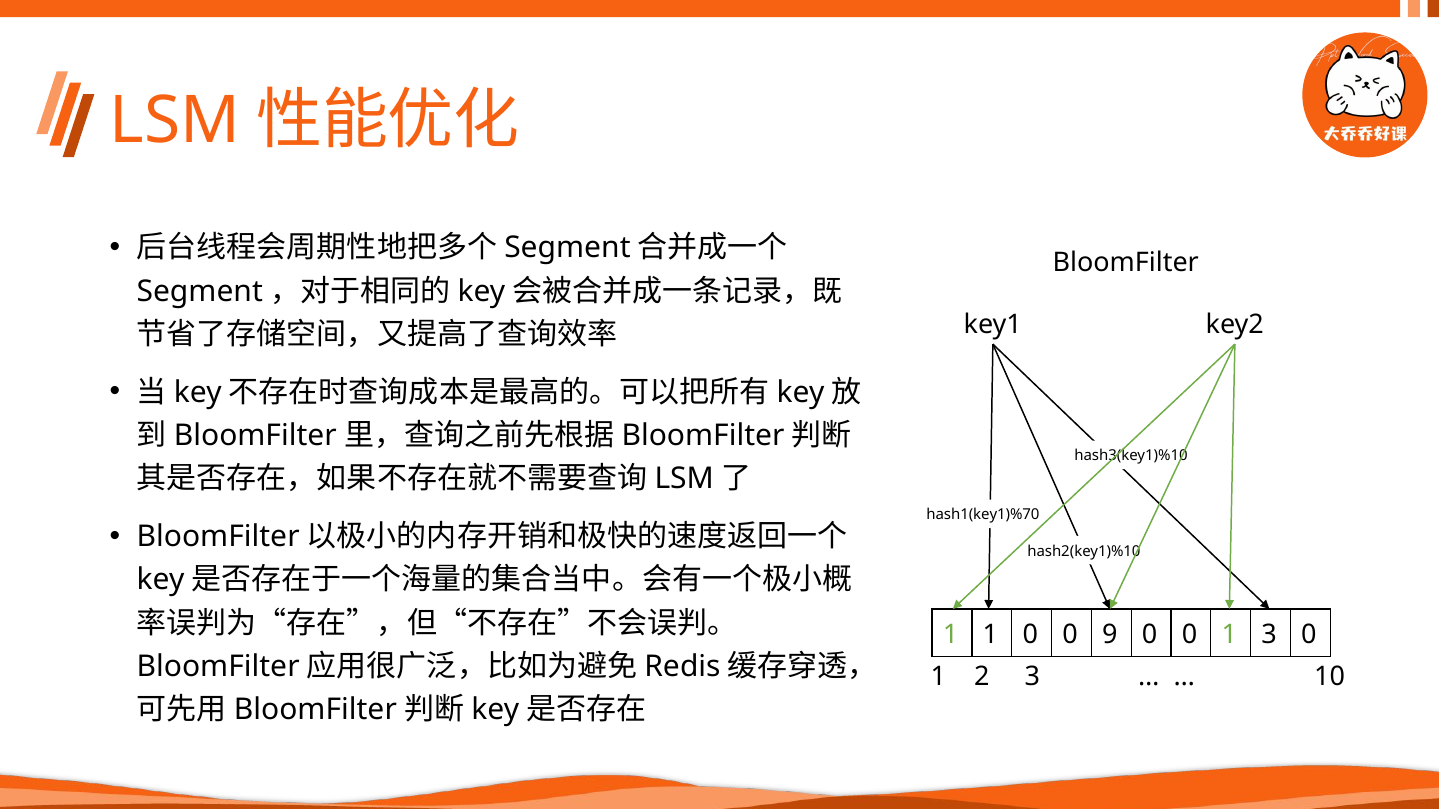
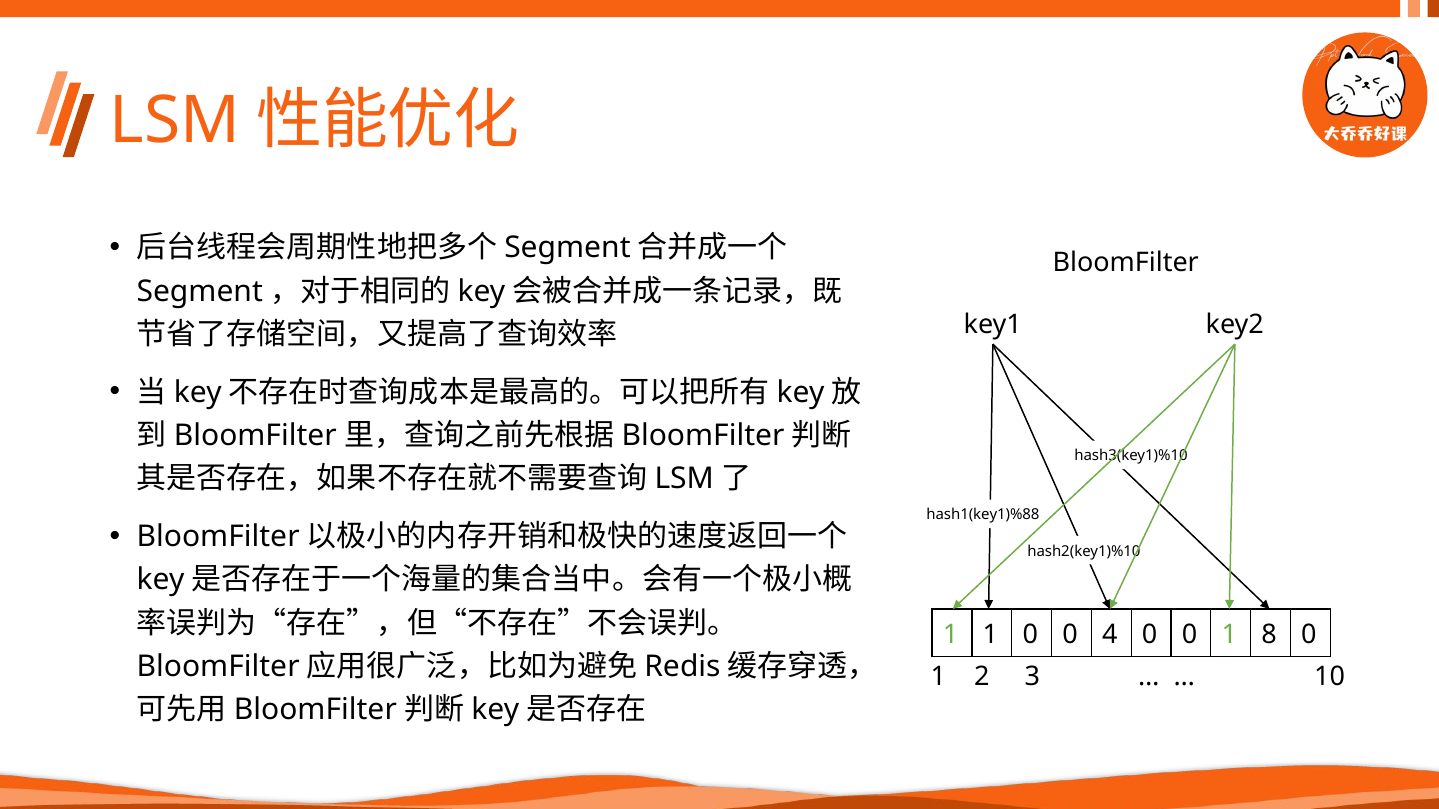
hash1(key1)%70: hash1(key1)%70 -> hash1(key1)%88
9: 9 -> 4
1 3: 3 -> 8
